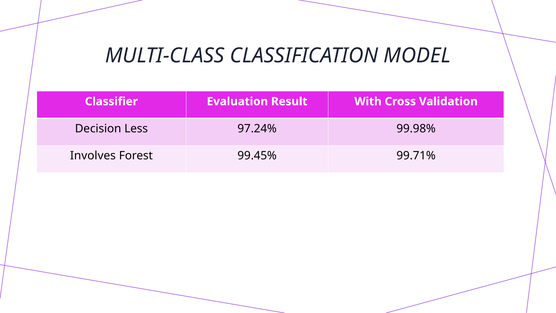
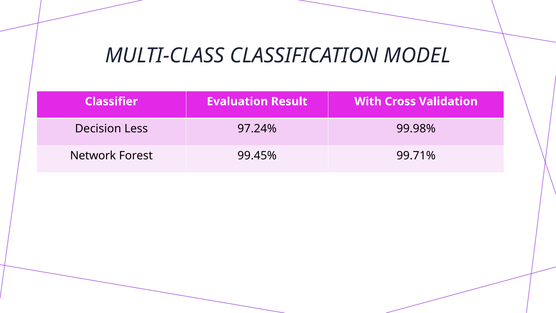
Involves: Involves -> Network
